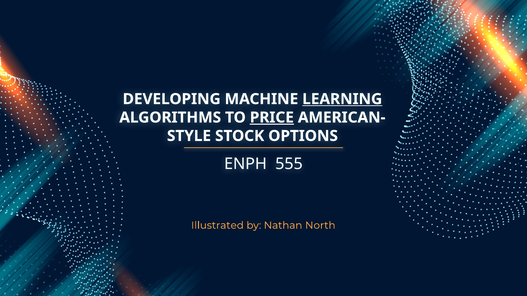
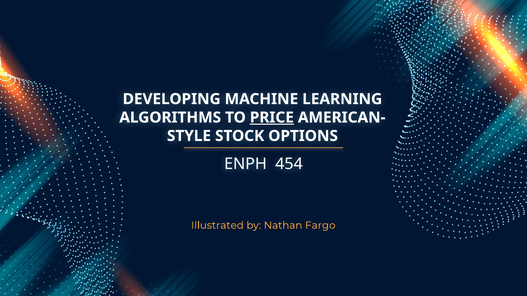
LEARNING underline: present -> none
555: 555 -> 454
North: North -> Fargo
